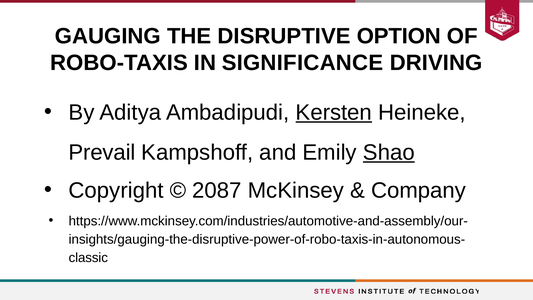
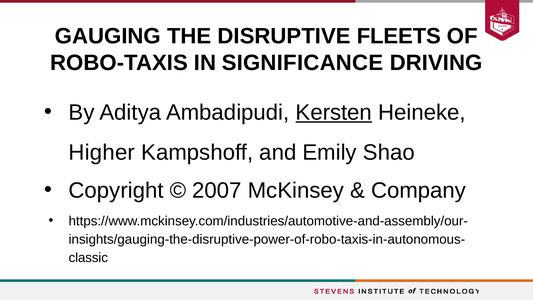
OPTION: OPTION -> FLEETS
Prevail: Prevail -> Higher
Shao underline: present -> none
2087: 2087 -> 2007
